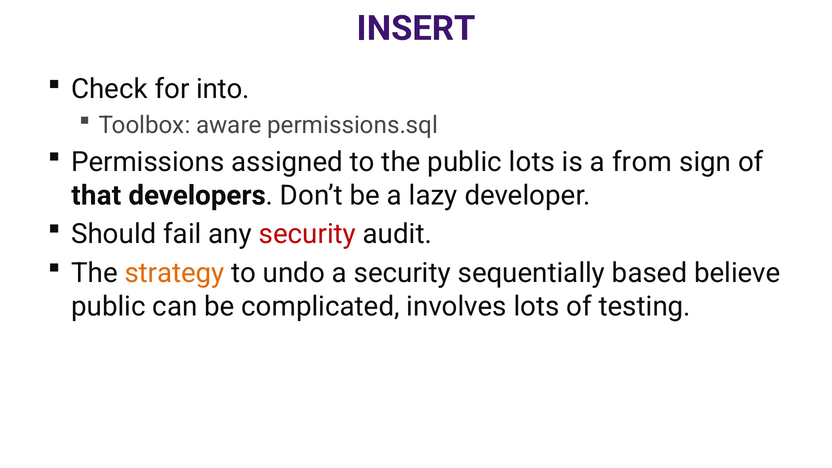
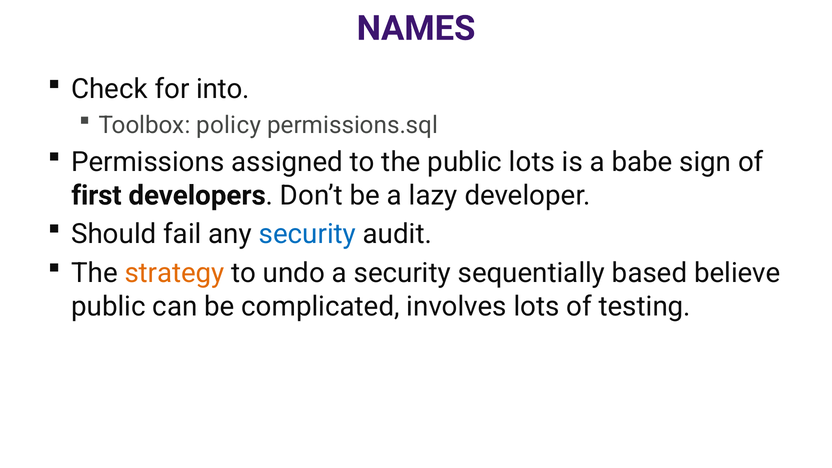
INSERT: INSERT -> NAMES
aware: aware -> policy
from: from -> babe
that: that -> first
security at (307, 234) colour: red -> blue
